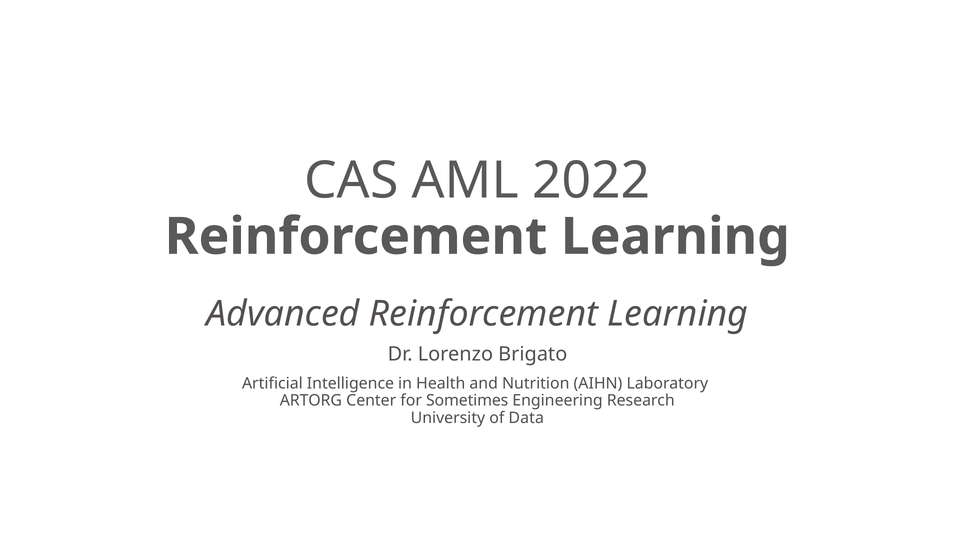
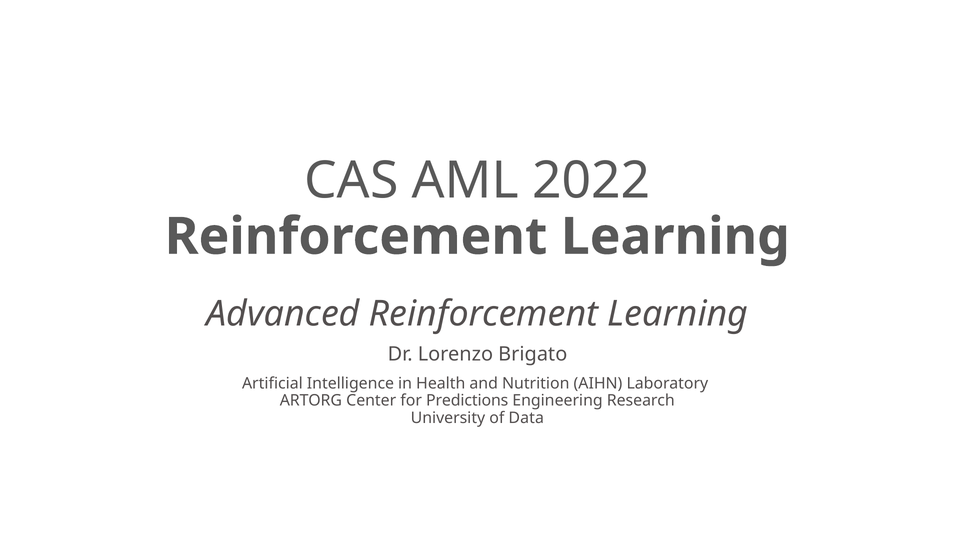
Sometimes: Sometimes -> Predictions
